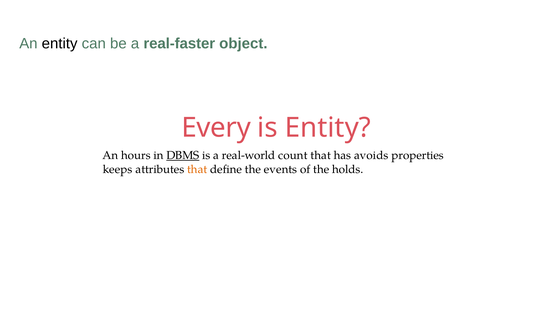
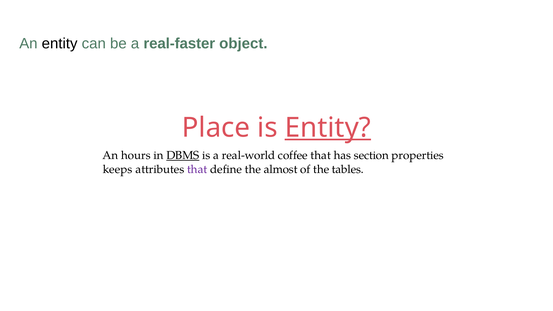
Every: Every -> Place
Entity at (328, 128) underline: none -> present
count: count -> coffee
avoids: avoids -> section
that at (197, 169) colour: orange -> purple
events: events -> almost
holds: holds -> tables
